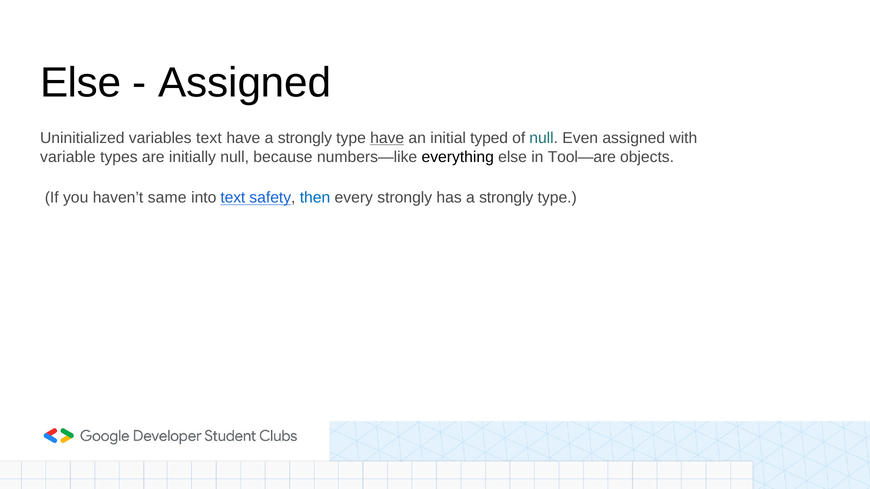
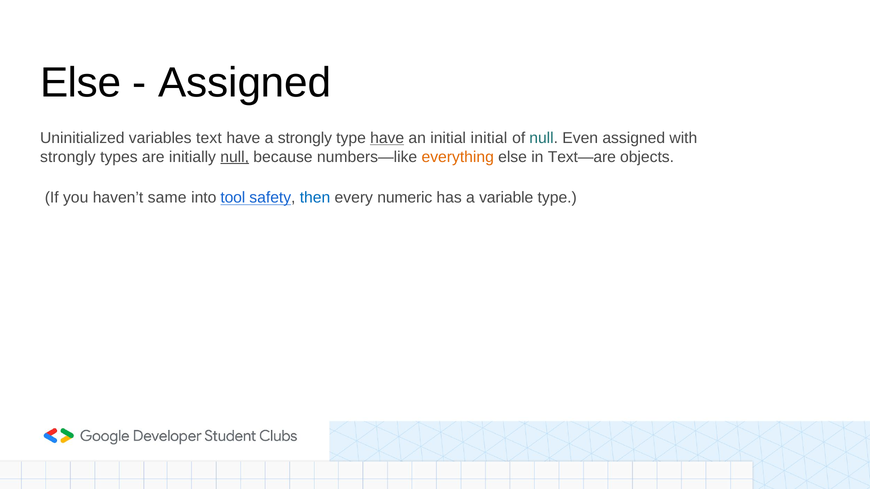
initial typed: typed -> initial
variable at (68, 157): variable -> strongly
null at (235, 157) underline: none -> present
everything colour: black -> orange
Tool—are: Tool—are -> Text—are
into text: text -> tool
every strongly: strongly -> numeric
has a strongly: strongly -> variable
